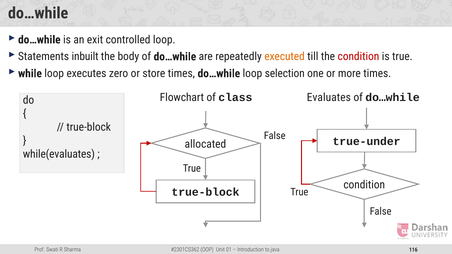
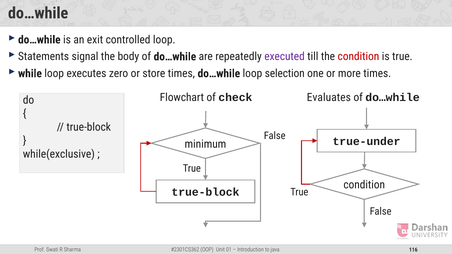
inbuilt: inbuilt -> signal
executed colour: orange -> purple
class: class -> check
allocated: allocated -> minimum
while(evaluates: while(evaluates -> while(exclusive
